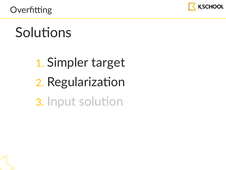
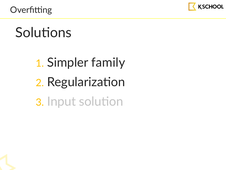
target: target -> family
